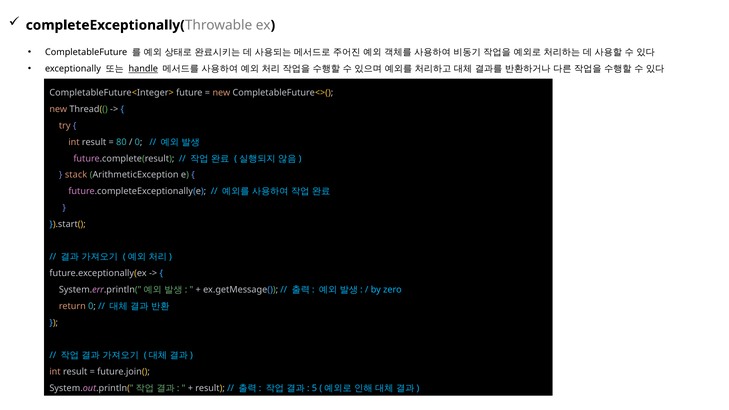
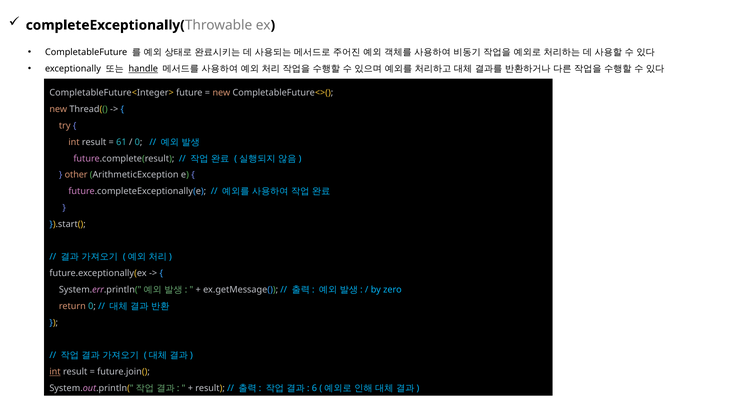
80: 80 -> 61
stack: stack -> other
int at (55, 372) underline: none -> present
5: 5 -> 6
